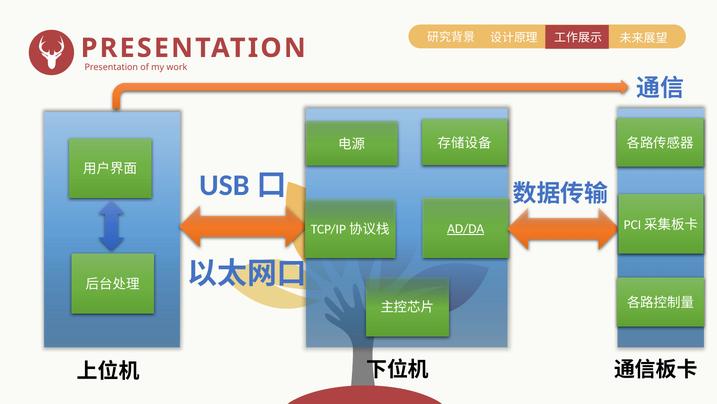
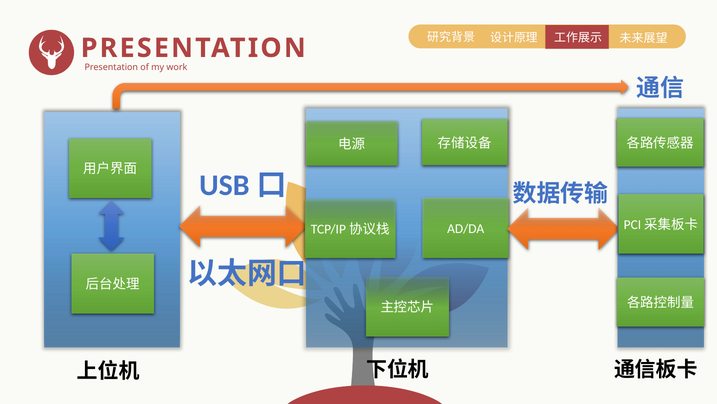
AD/DA underline: present -> none
